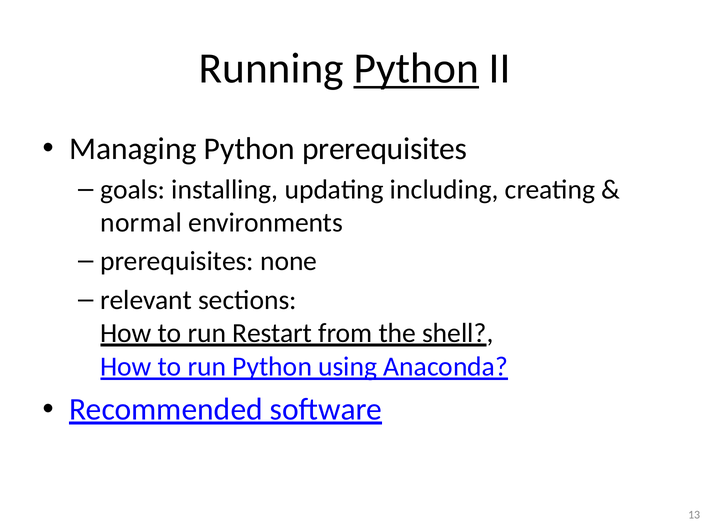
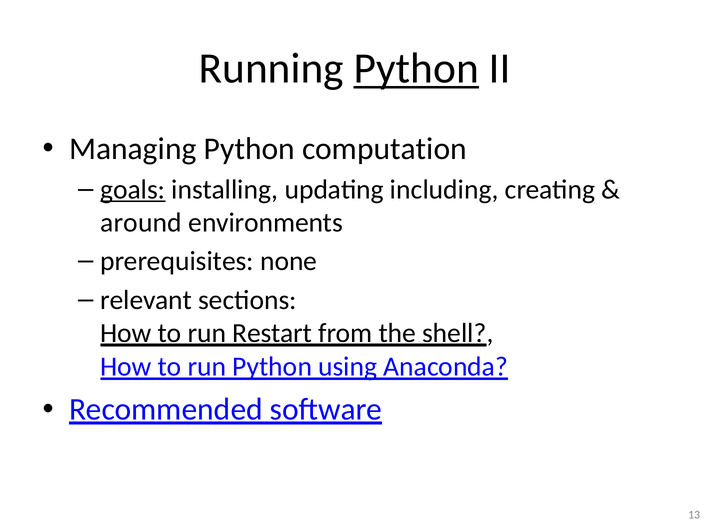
Python prerequisites: prerequisites -> computation
goals underline: none -> present
normal: normal -> around
